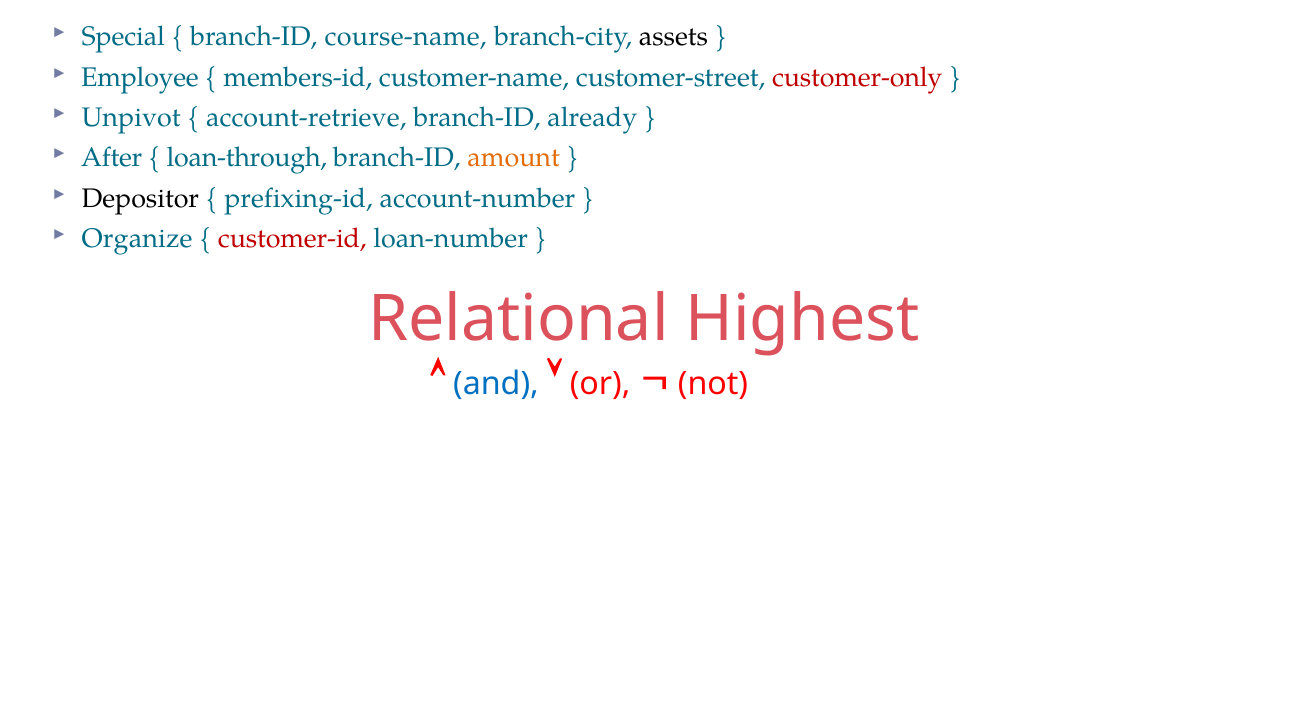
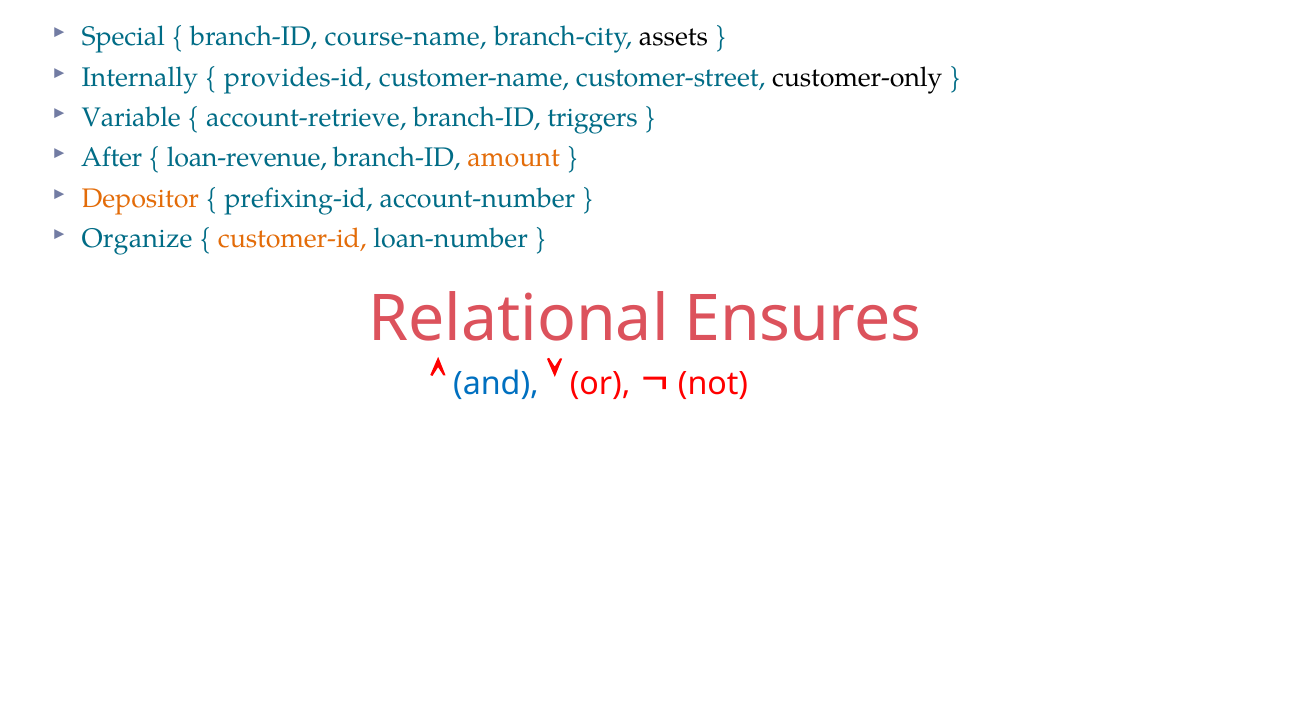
Employee: Employee -> Internally
members-id: members-id -> provides-id
customer-only colour: red -> black
Unpivot: Unpivot -> Variable
already: already -> triggers
loan-through: loan-through -> loan-revenue
Depositor colour: black -> orange
customer-id colour: red -> orange
Highest: Highest -> Ensures
